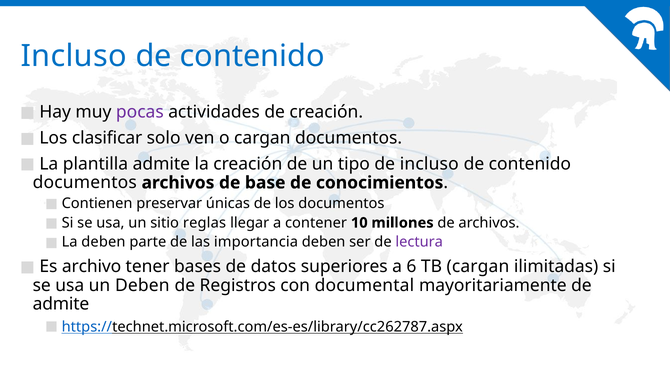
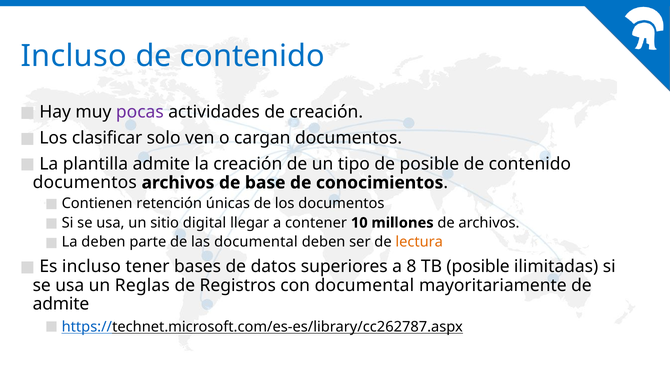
de incluso: incluso -> posible
preservar: preservar -> retención
reglas: reglas -> digital
las importancia: importancia -> documental
lectura colour: purple -> orange
Es archivo: archivo -> incluso
6: 6 -> 8
TB cargan: cargan -> posible
un Deben: Deben -> Reglas
